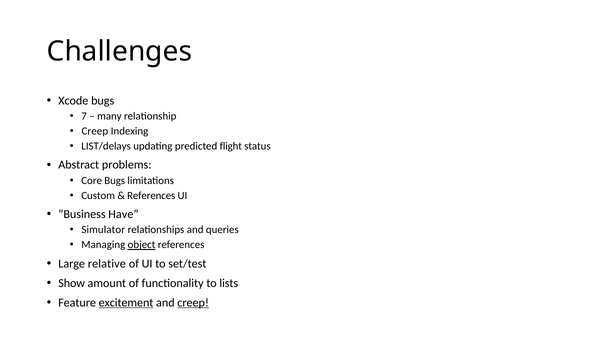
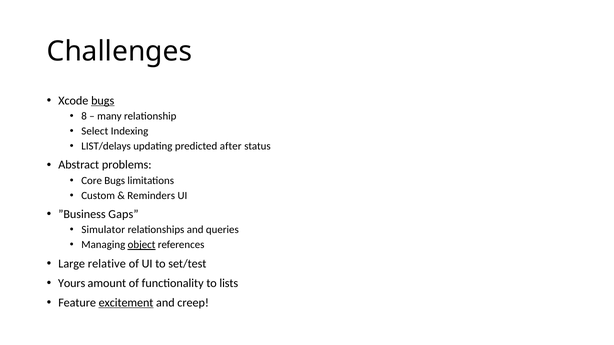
bugs at (103, 101) underline: none -> present
7: 7 -> 8
Creep at (95, 131): Creep -> Select
flight: flight -> after
References at (151, 196): References -> Reminders
Have: Have -> Gaps
Show: Show -> Yours
creep at (193, 303) underline: present -> none
